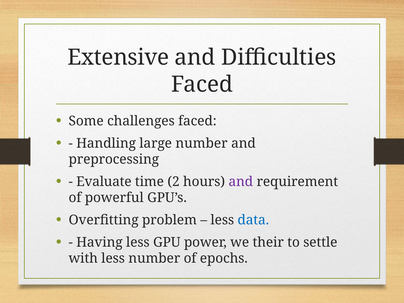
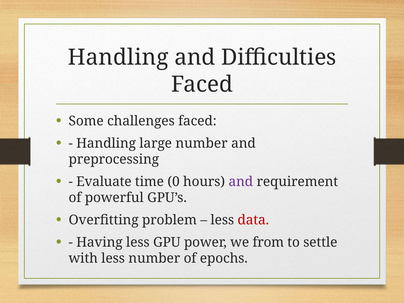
Extensive at (118, 57): Extensive -> Handling
2: 2 -> 0
data colour: blue -> red
their: their -> from
